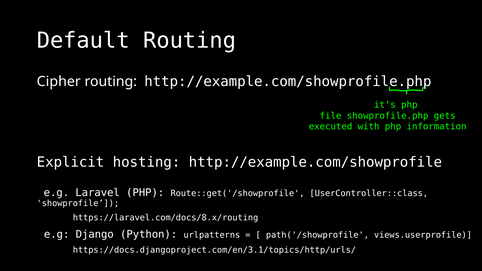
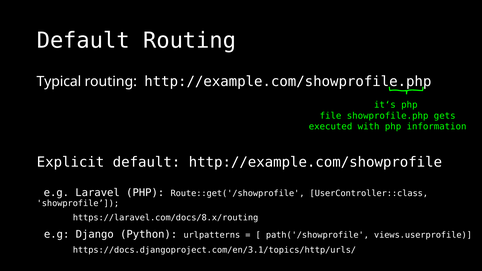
Cipher: Cipher -> Typical
Explicit hosting: hosting -> default
